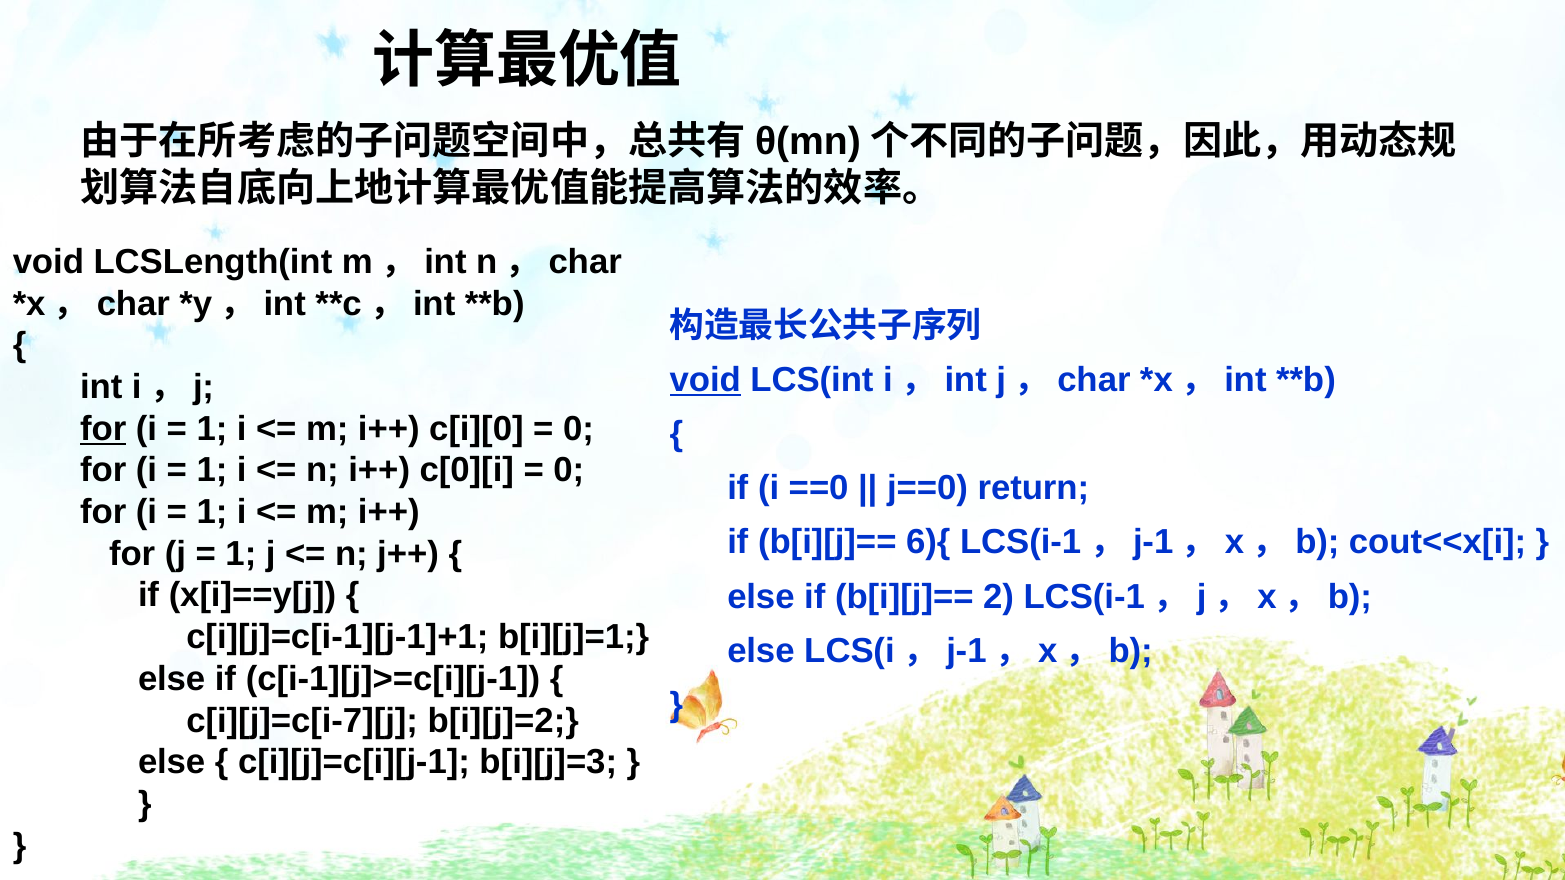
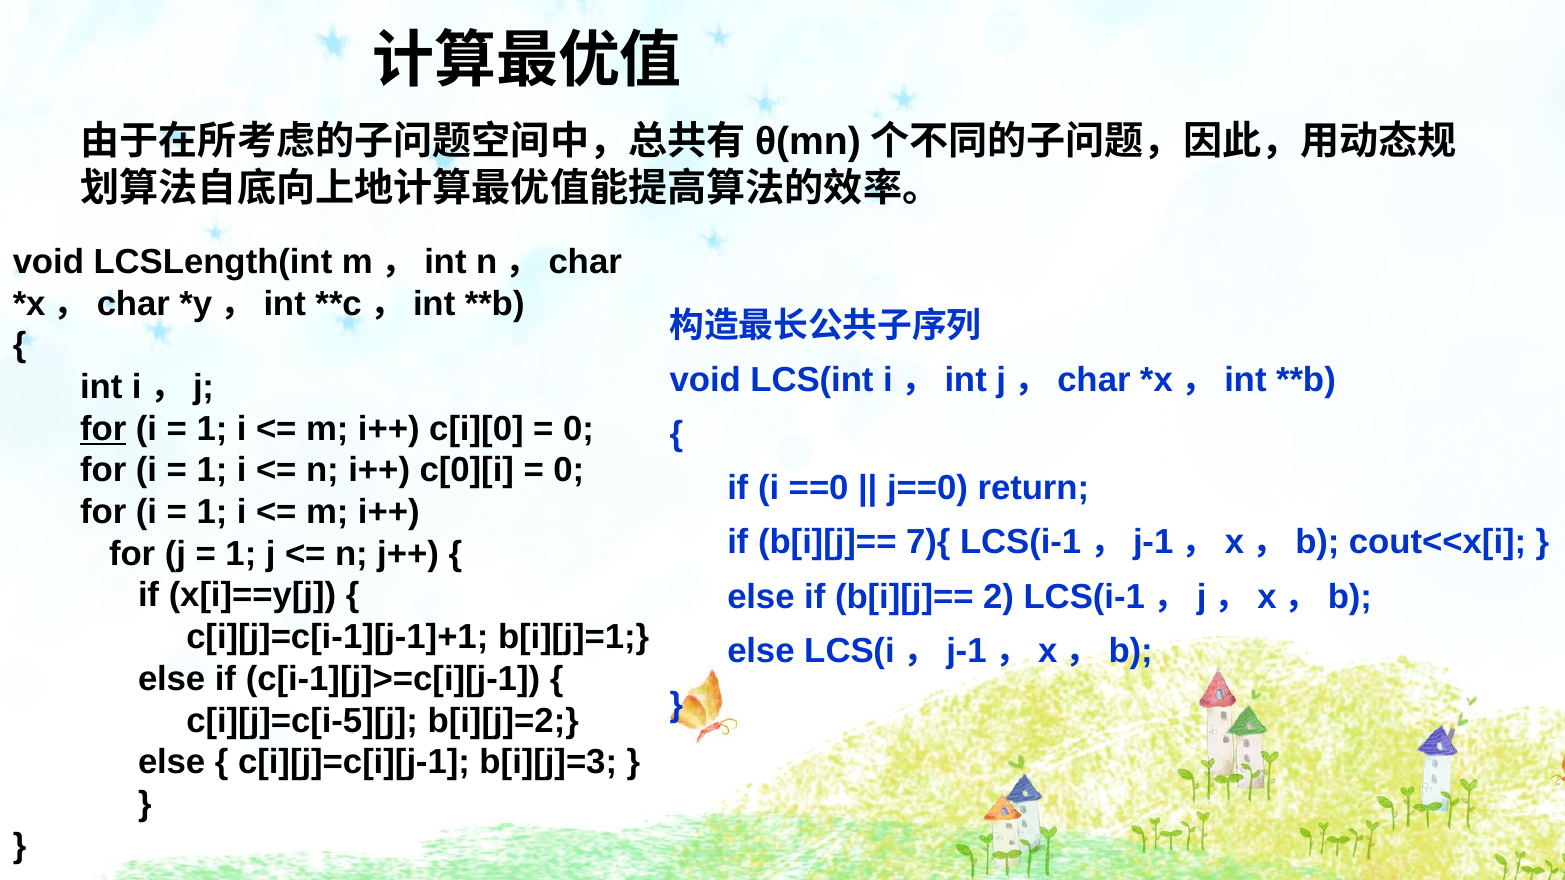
void at (705, 380) underline: present -> none
6){: 6){ -> 7){
c[i][j]=c[i-7][j: c[i][j]=c[i-7][j -> c[i][j]=c[i-5][j
